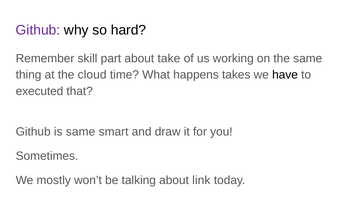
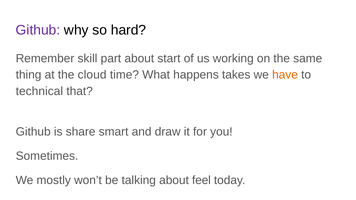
take: take -> start
have colour: black -> orange
executed: executed -> technical
is same: same -> share
link: link -> feel
